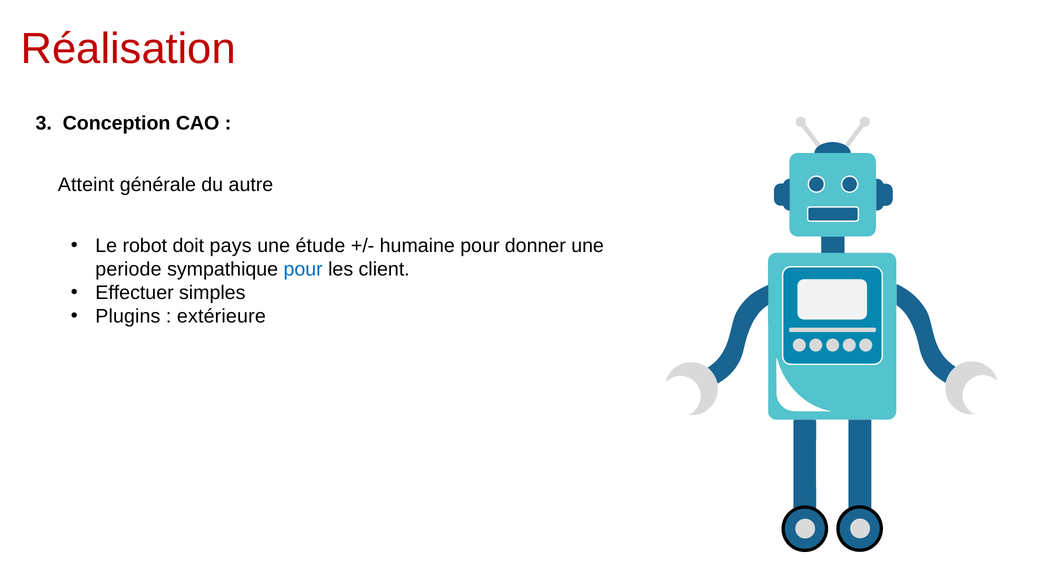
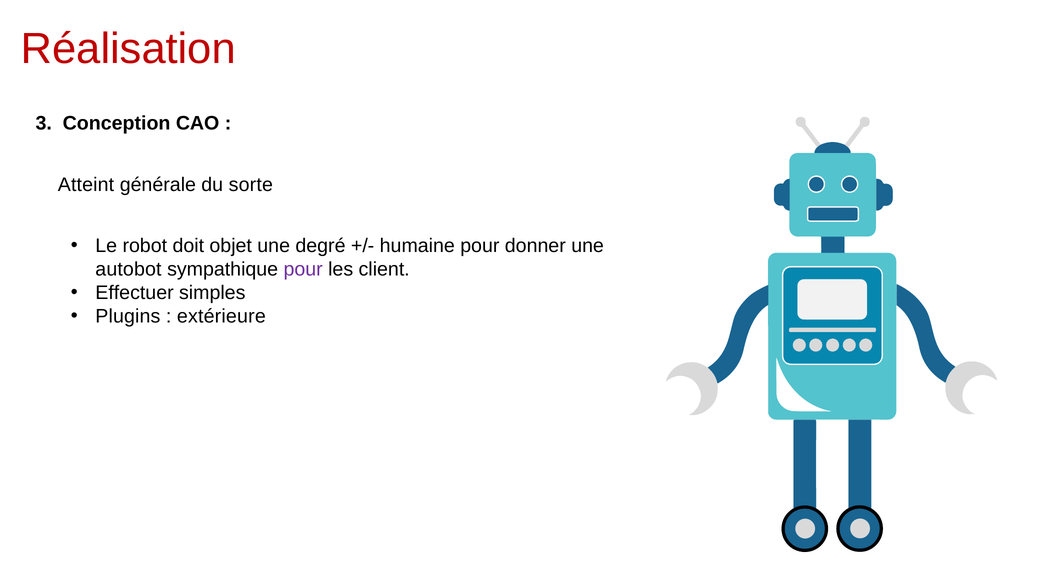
autre: autre -> sorte
pays: pays -> objet
étude: étude -> degré
periode: periode -> autobot
pour at (303, 269) colour: blue -> purple
